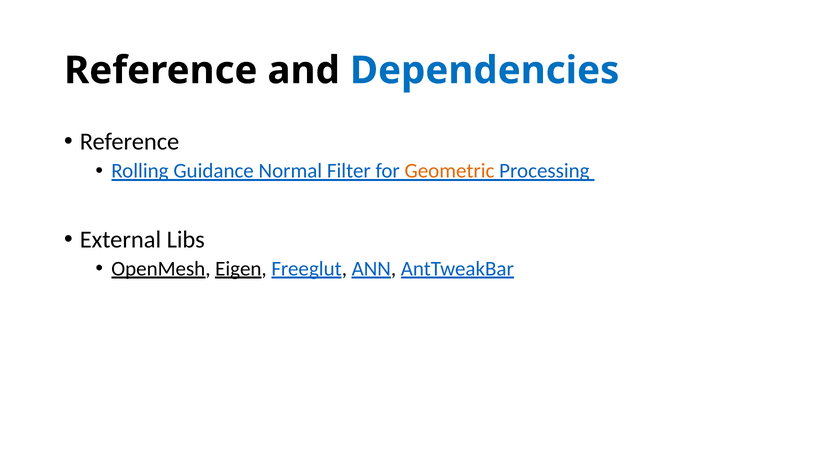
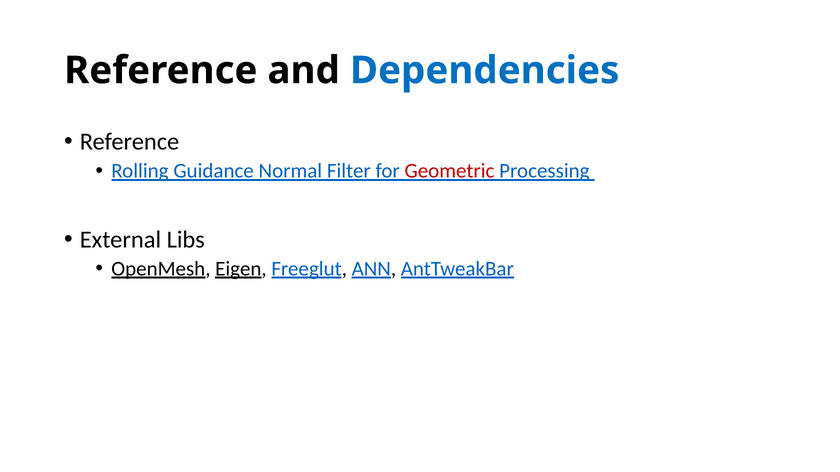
Geometric colour: orange -> red
